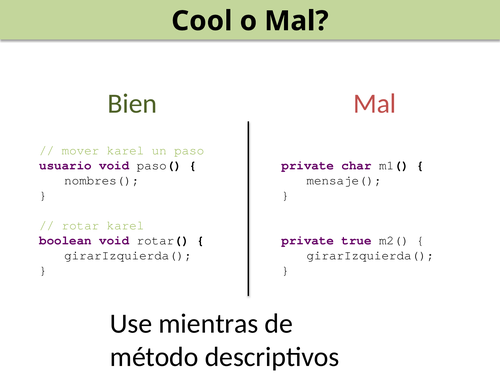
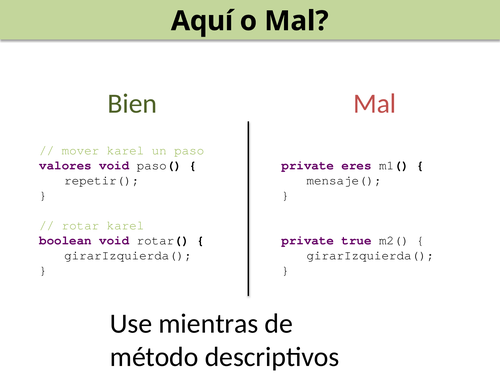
Cool: Cool -> Aquí
usuario: usuario -> valores
char: char -> eres
nombres(: nombres( -> repetir(
